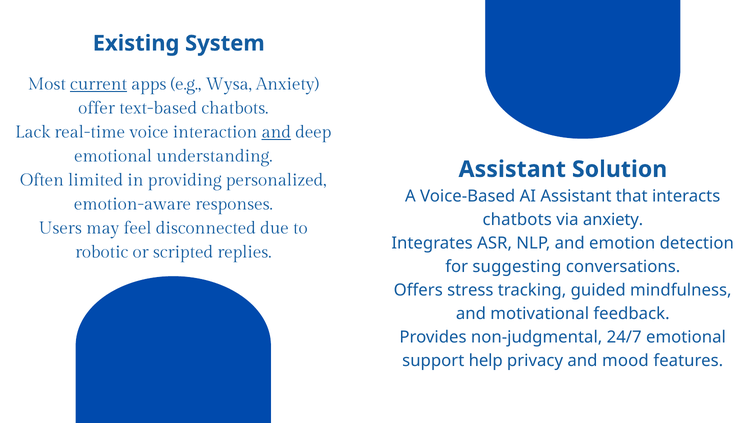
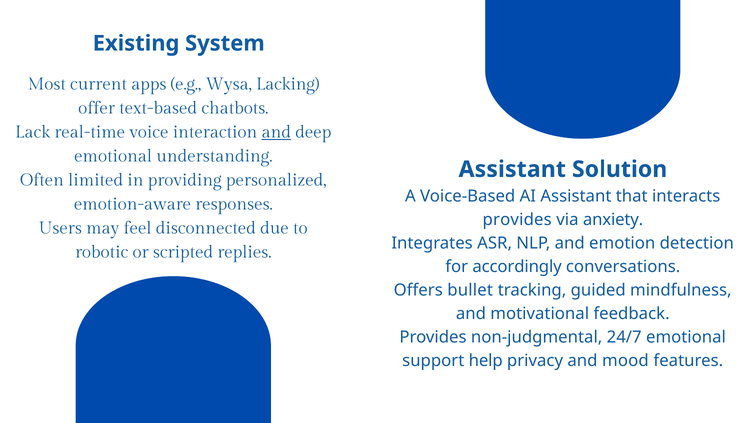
current underline: present -> none
Wysa Anxiety: Anxiety -> Lacking
chatbots at (517, 220): chatbots -> provides
suggesting: suggesting -> accordingly
stress: stress -> bullet
